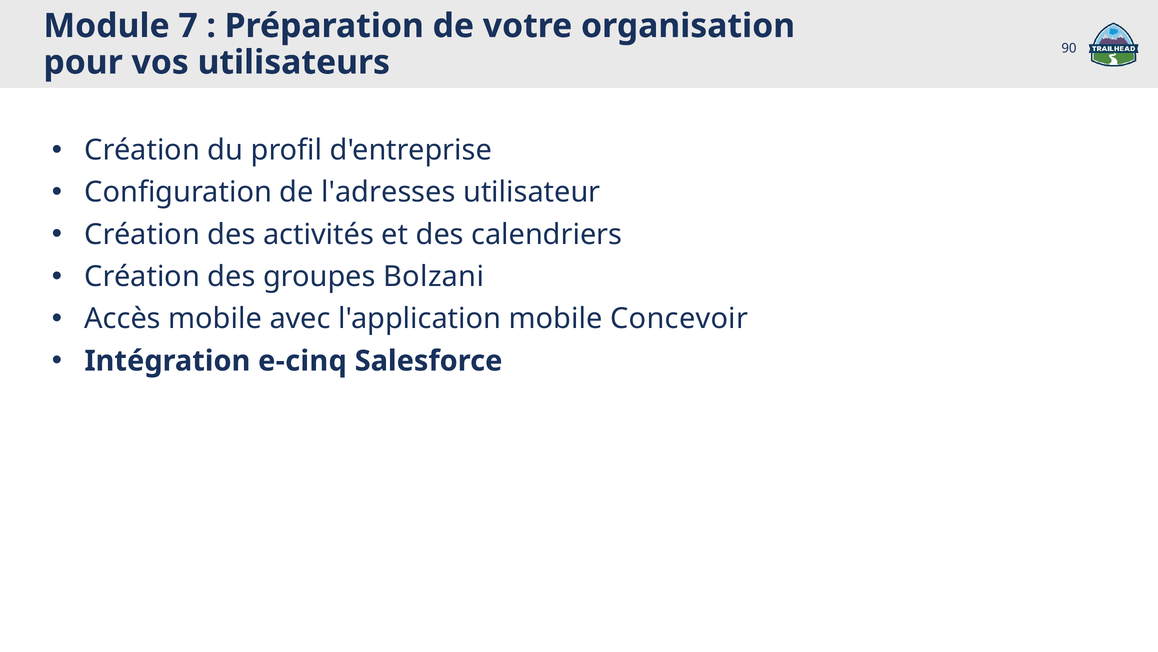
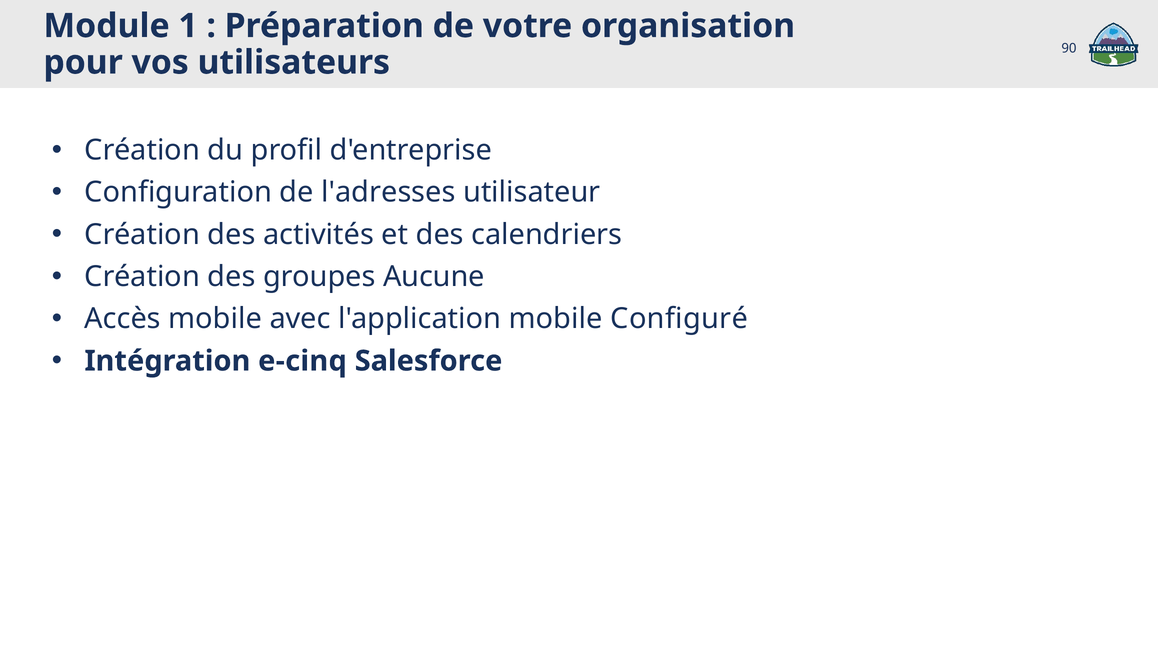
7: 7 -> 1
Bolzani: Bolzani -> Aucune
Concevoir: Concevoir -> Configuré
